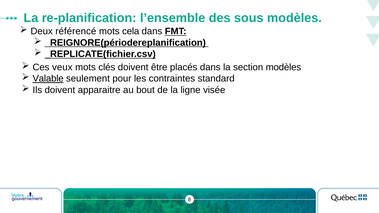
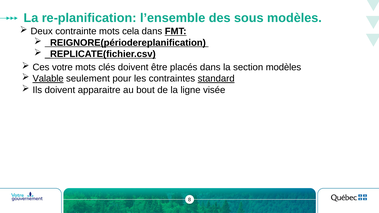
référencé: référencé -> contrainte
veux: veux -> votre
standard underline: none -> present
